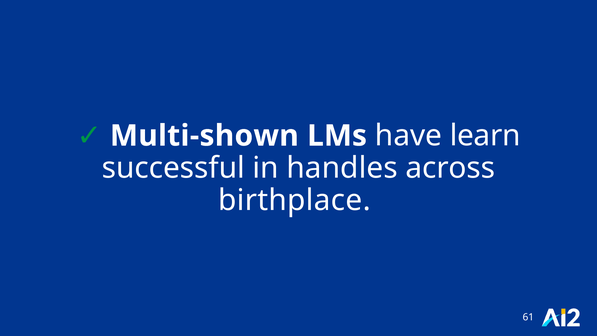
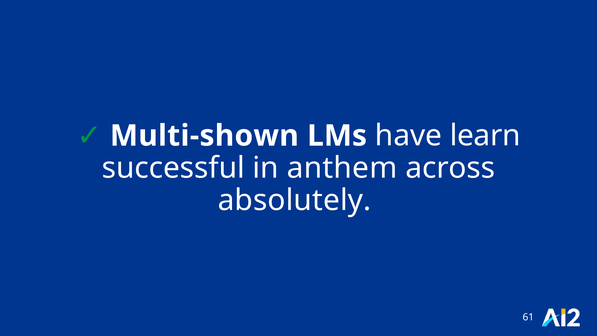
handles: handles -> anthem
birthplace: birthplace -> absolutely
